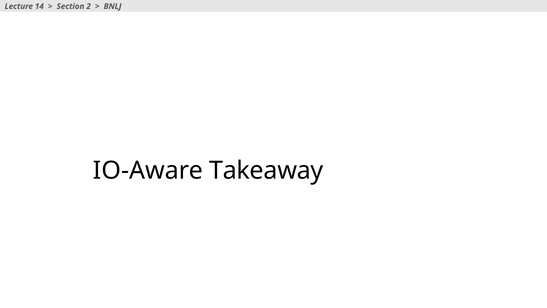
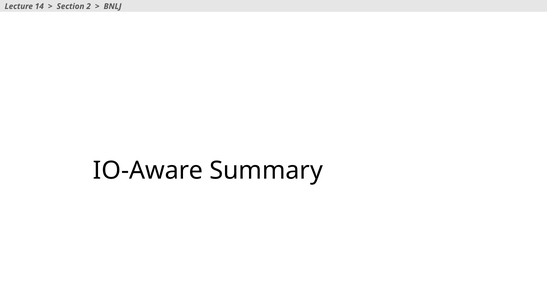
Takeaway: Takeaway -> Summary
